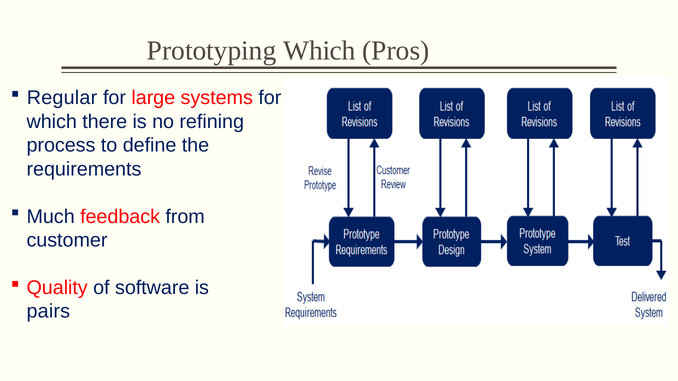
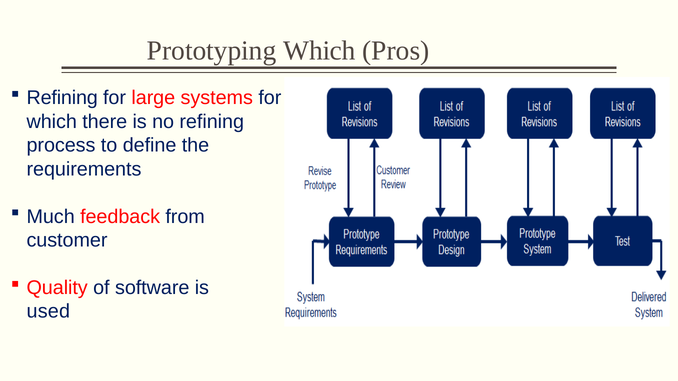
Regular at (62, 98): Regular -> Refining
pairs: pairs -> used
